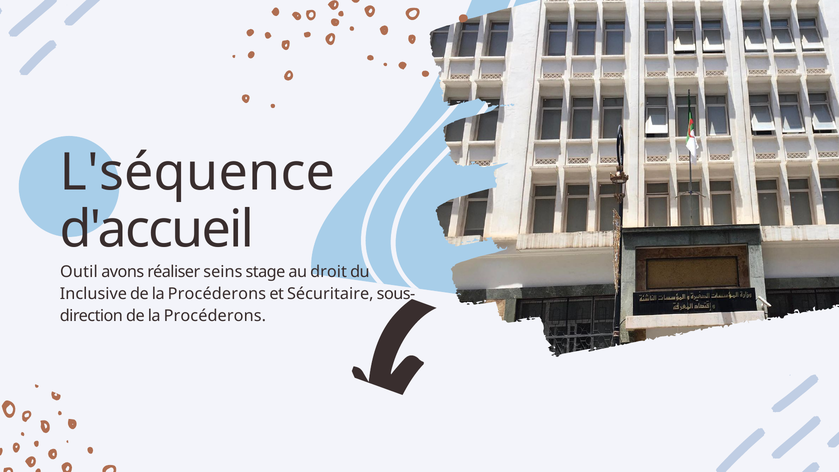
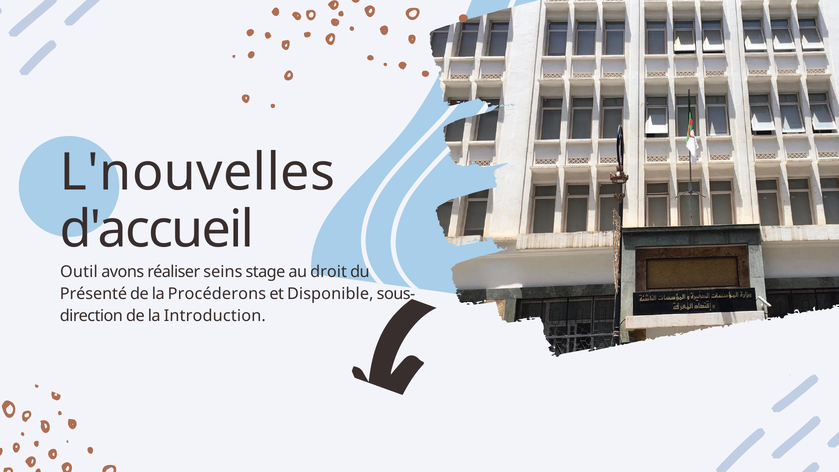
L'séquence: L'séquence -> L'nouvelles
Inclusive: Inclusive -> Présenté
Sécuritaire: Sécuritaire -> Disponible
Procéderons at (215, 316): Procéderons -> Introduction
